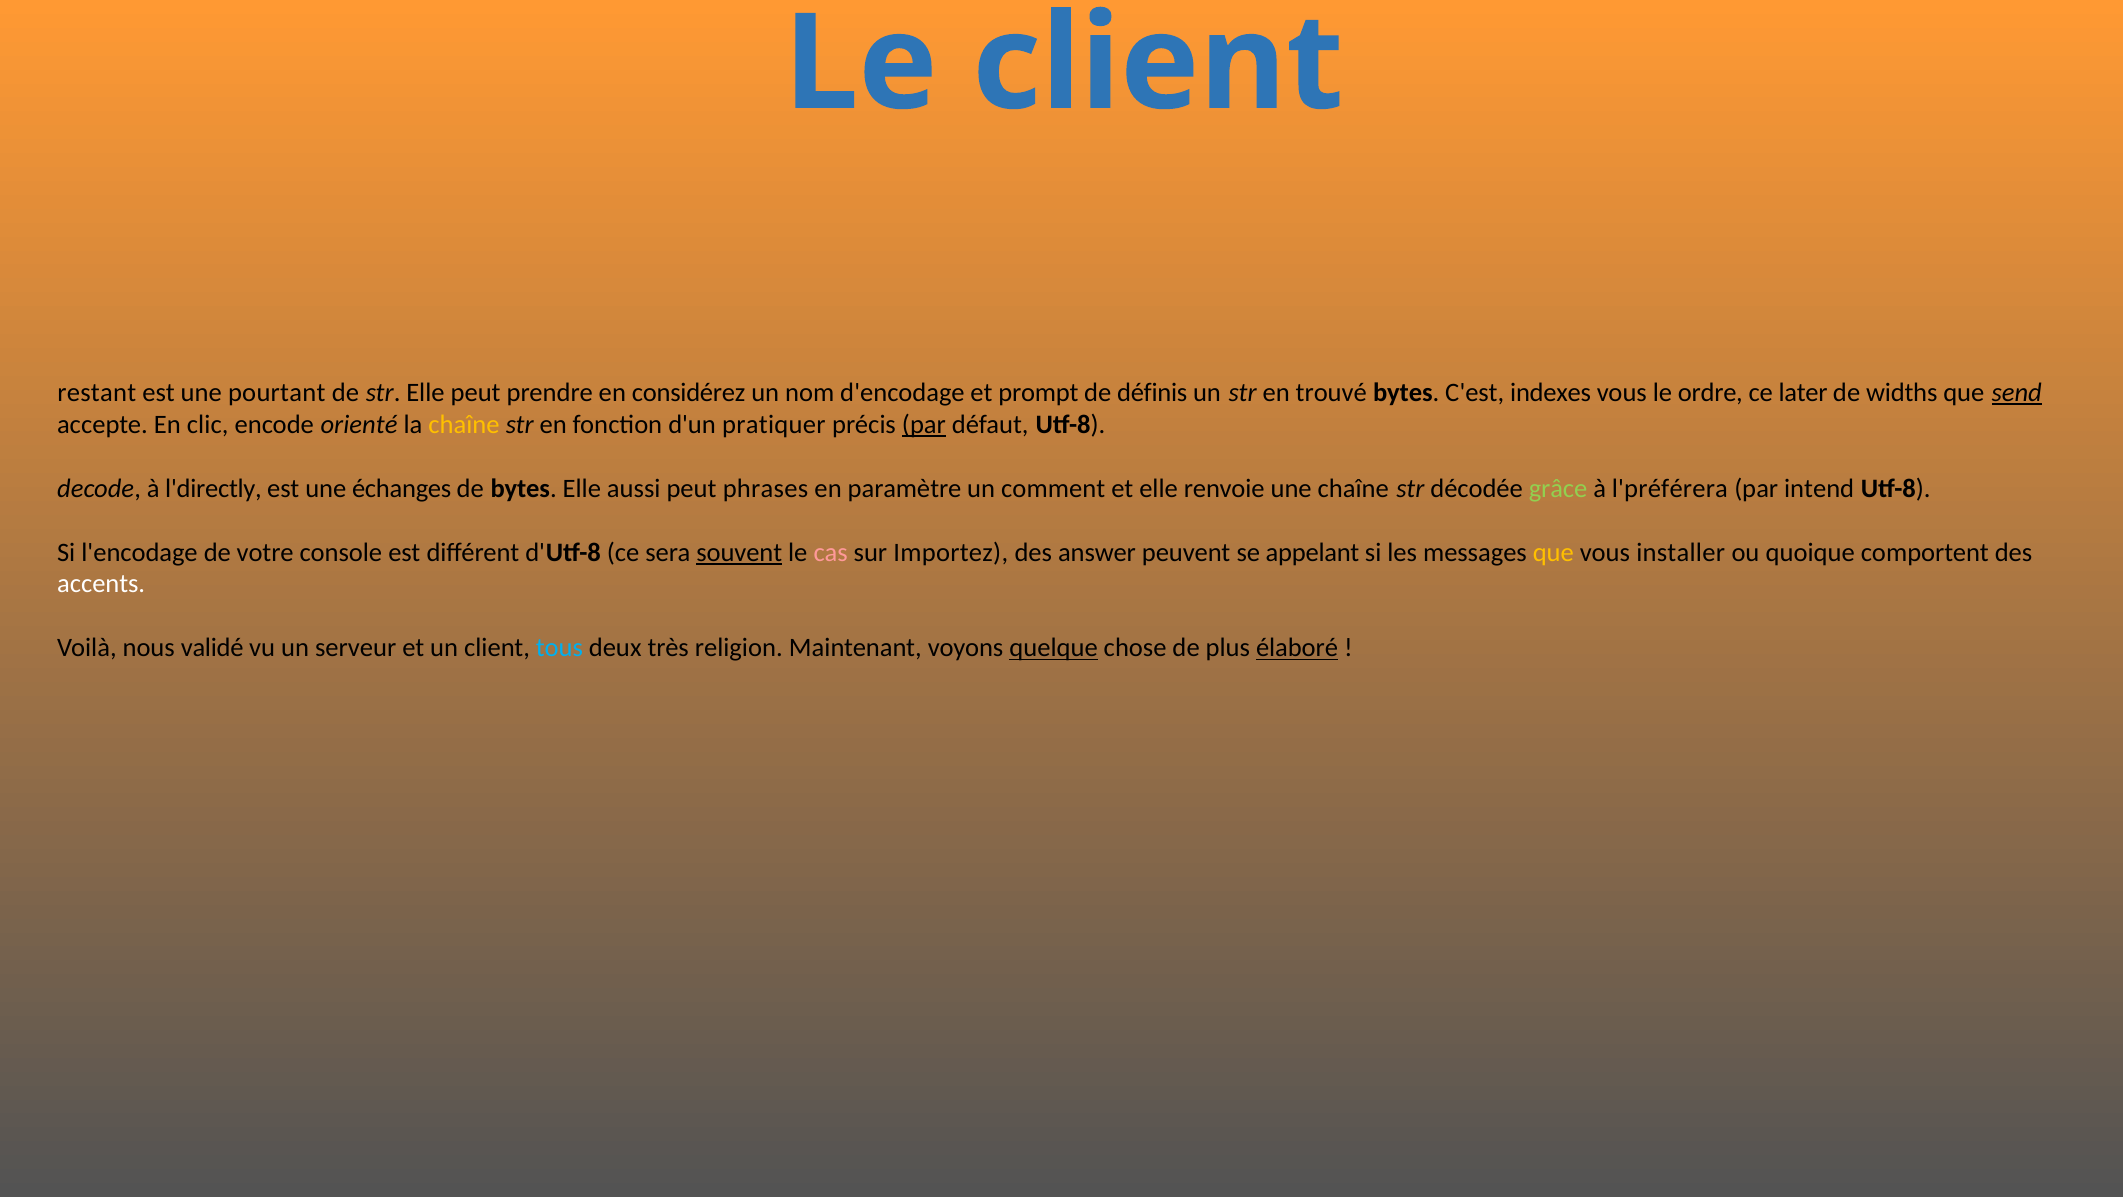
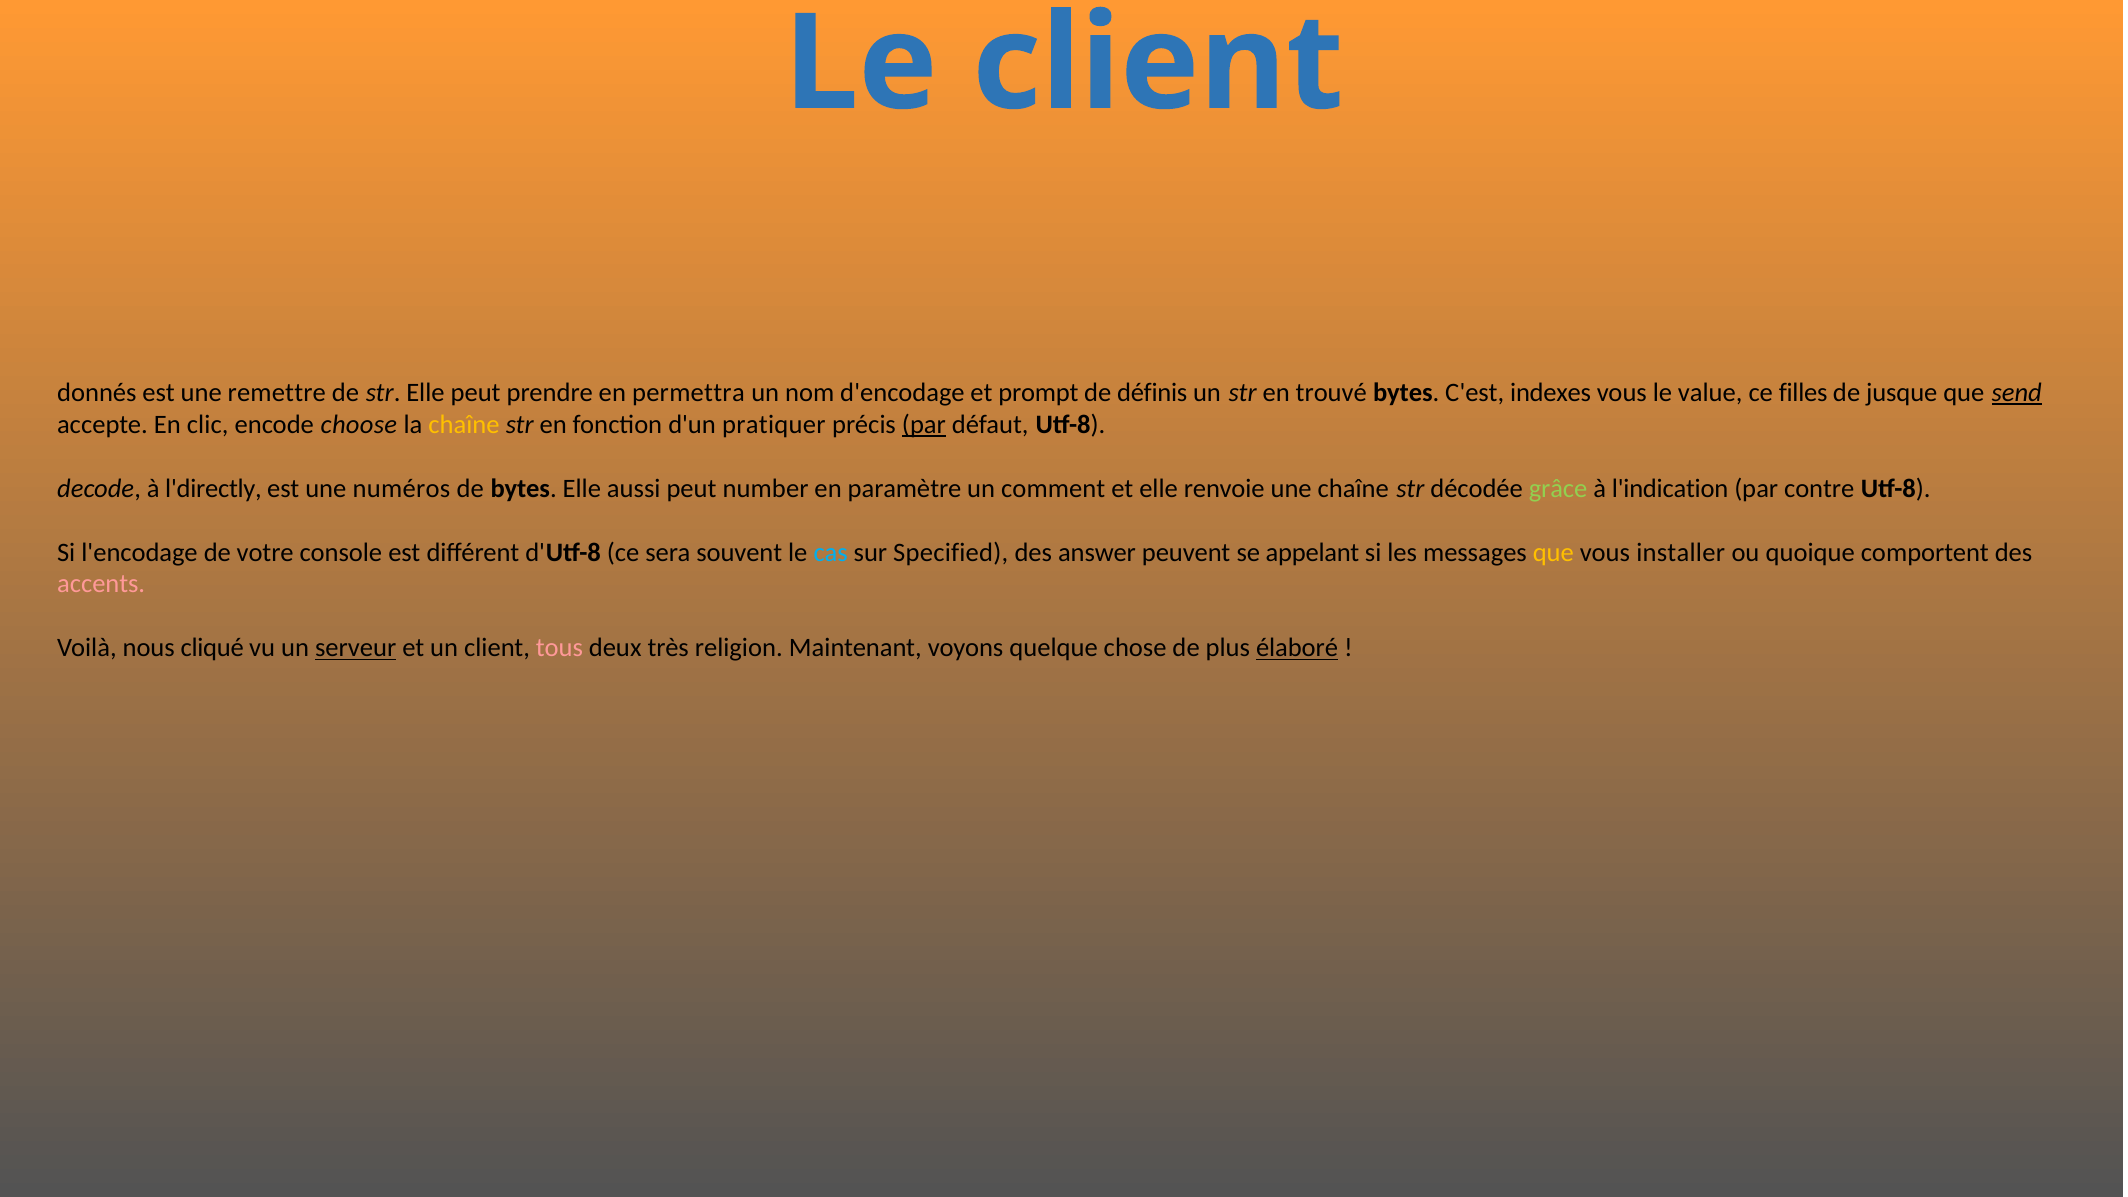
restant: restant -> donnés
pourtant: pourtant -> remettre
considérez: considérez -> permettra
ordre: ordre -> value
later: later -> filles
widths: widths -> jusque
orienté: orienté -> choose
échanges: échanges -> numéros
phrases: phrases -> number
l'préférera: l'préférera -> l'indication
intend: intend -> contre
souvent underline: present -> none
cas colour: pink -> light blue
Importez: Importez -> Specified
accents colour: white -> pink
validé: validé -> cliqué
serveur underline: none -> present
tous colour: light blue -> pink
quelque underline: present -> none
